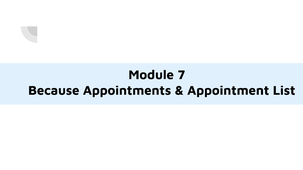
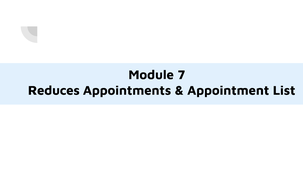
Because: Because -> Reduces
